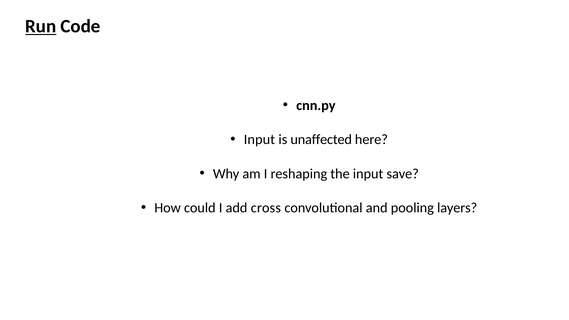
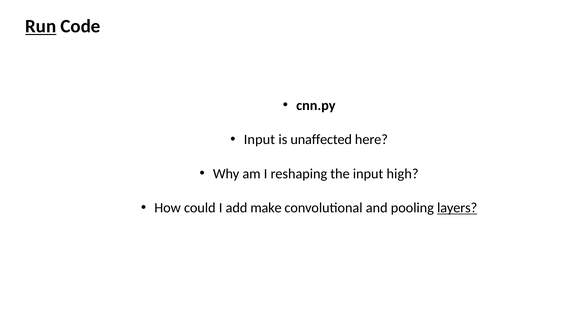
save: save -> high
cross: cross -> make
layers underline: none -> present
